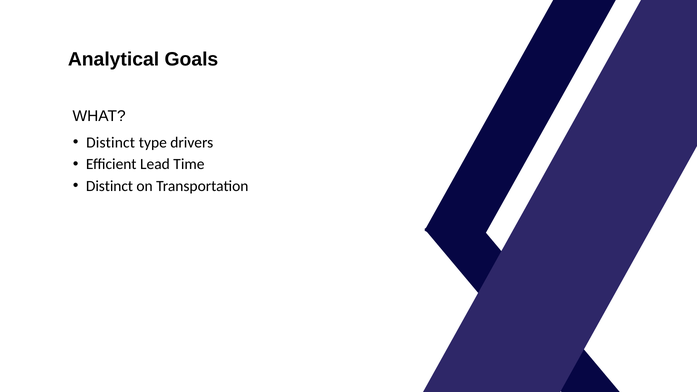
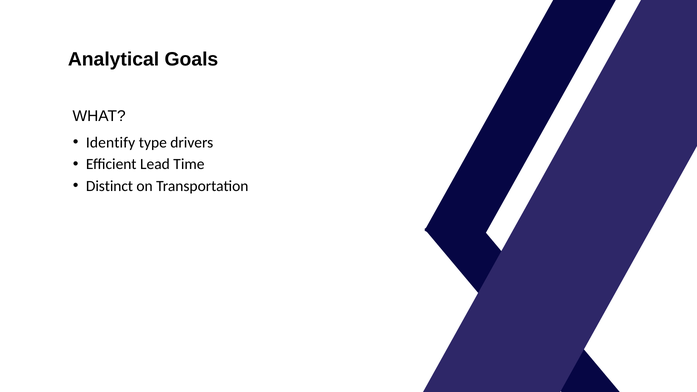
Distinct at (111, 143): Distinct -> Identify
